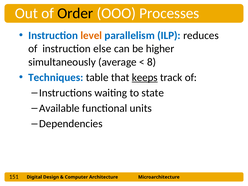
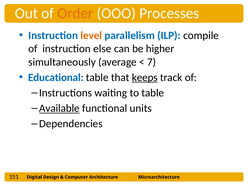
Order colour: black -> orange
reduces: reduces -> compile
8: 8 -> 7
Techniques: Techniques -> Educational
to state: state -> table
Available underline: none -> present
